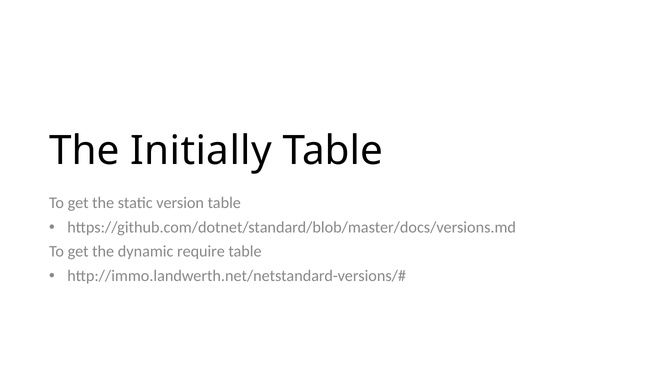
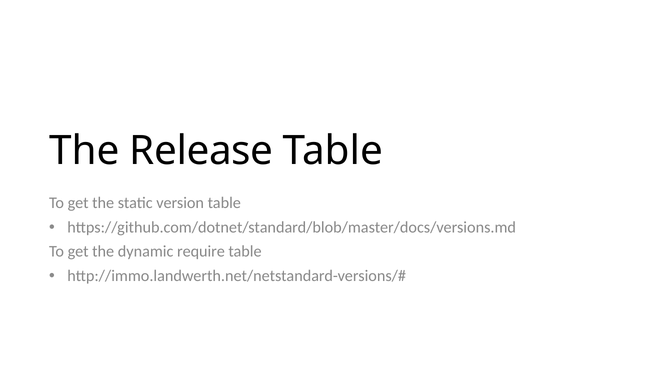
Initially: Initially -> Release
